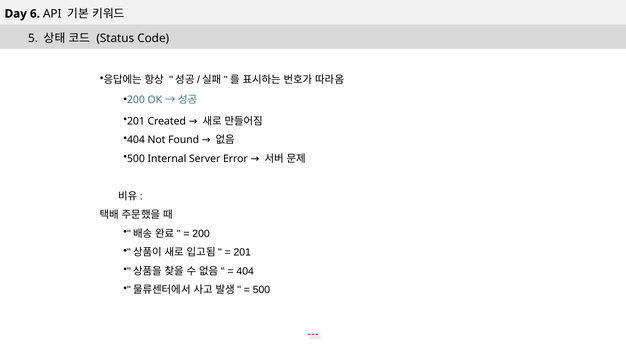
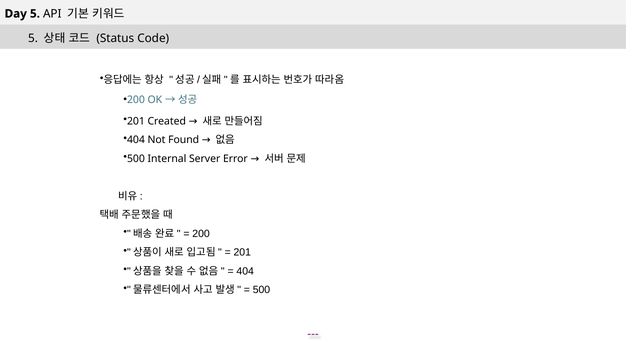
Day 6: 6 -> 5
